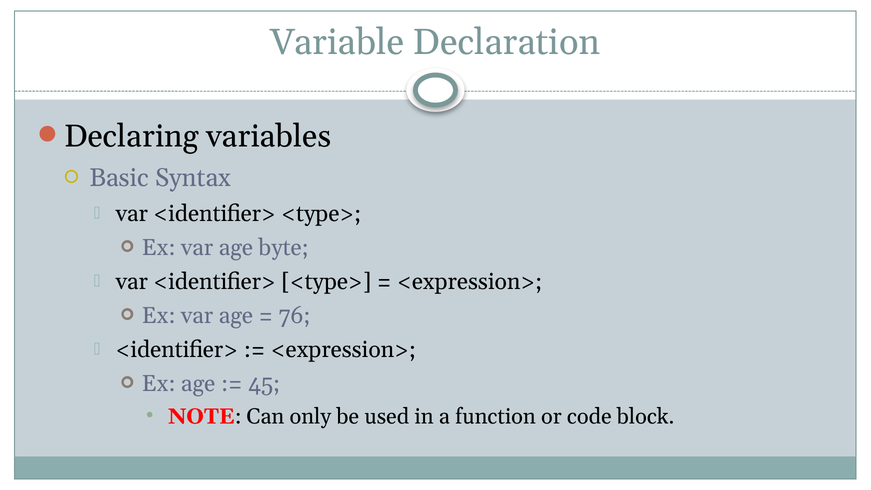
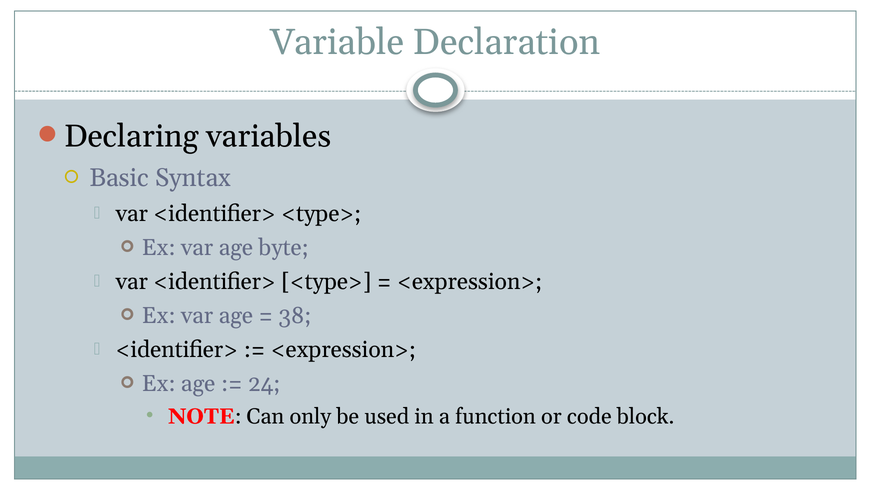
76: 76 -> 38
45: 45 -> 24
